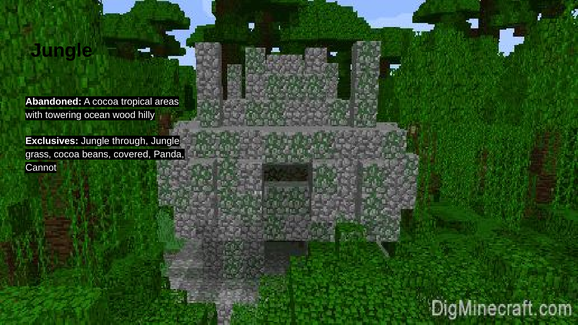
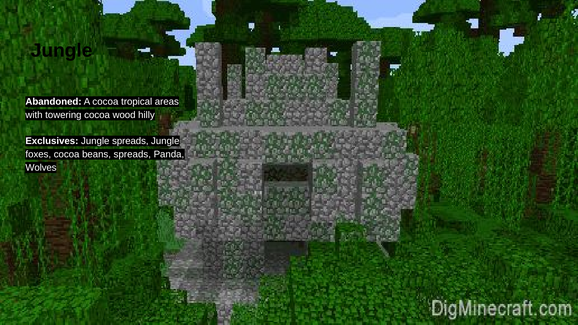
towering ocean: ocean -> cocoa
Jungle through: through -> spreads
grass: grass -> foxes
beans covered: covered -> spreads
Cannot: Cannot -> Wolves
